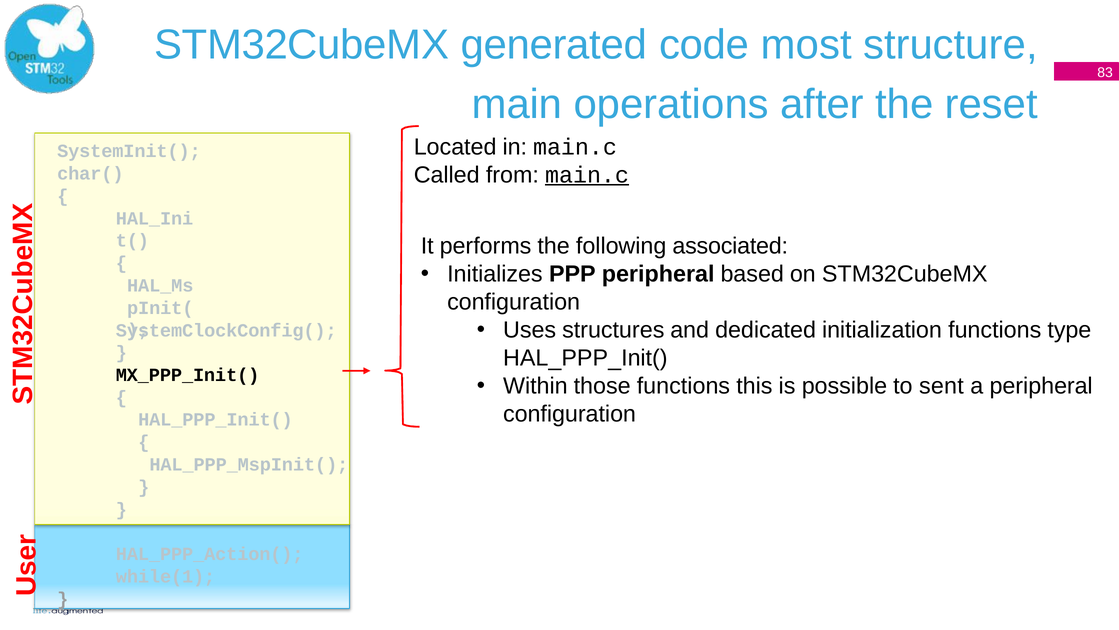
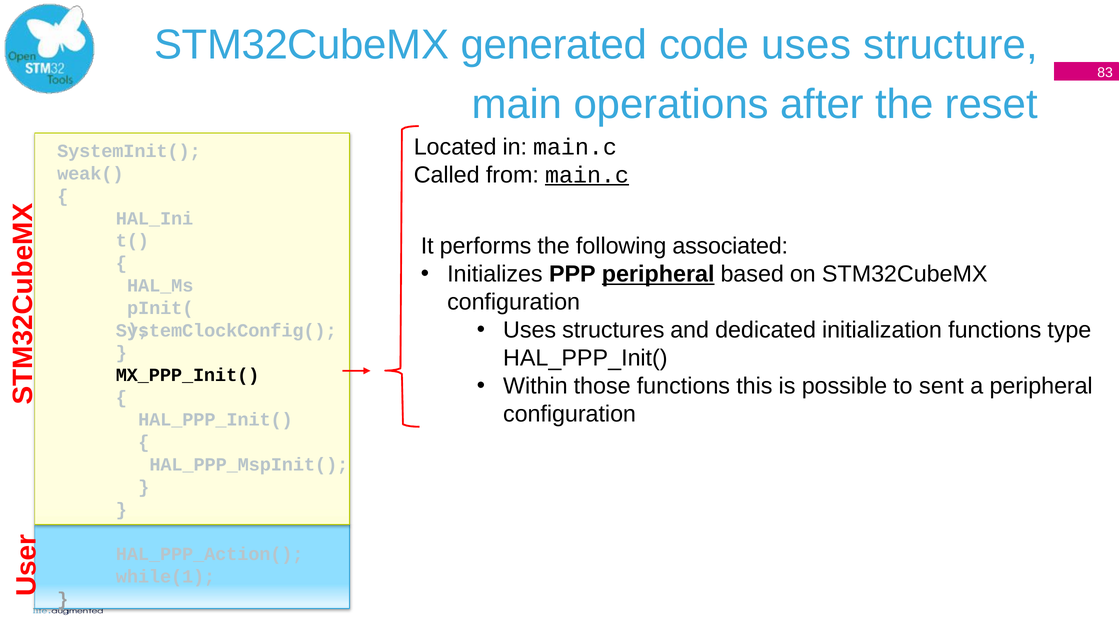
code most: most -> uses
char(: char( -> weak(
peripheral at (658, 274) underline: none -> present
